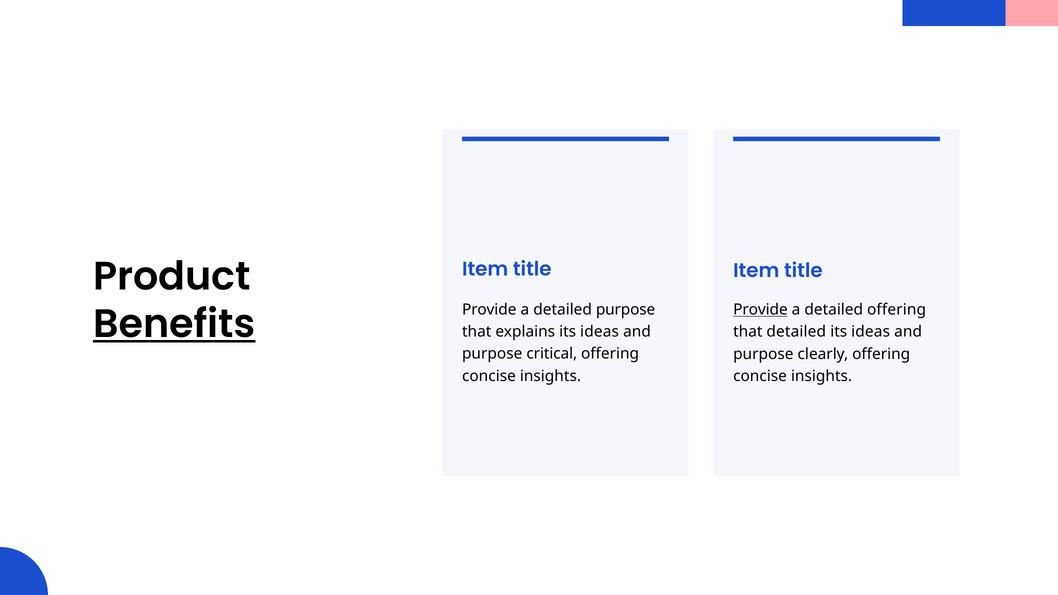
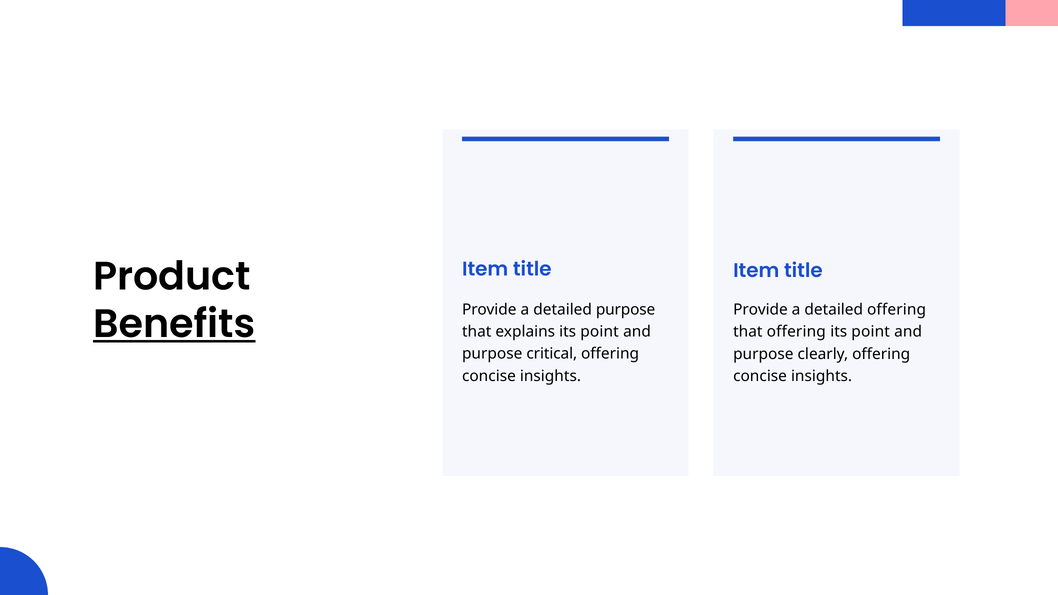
Provide at (760, 310) underline: present -> none
explains its ideas: ideas -> point
that detailed: detailed -> offering
ideas at (871, 332): ideas -> point
